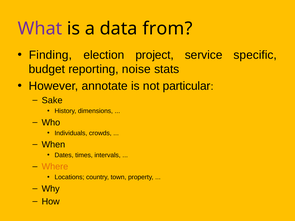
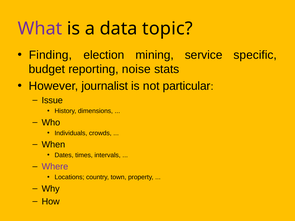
from: from -> topic
project: project -> mining
annotate: annotate -> journalist
Sake: Sake -> Issue
Where colour: orange -> purple
